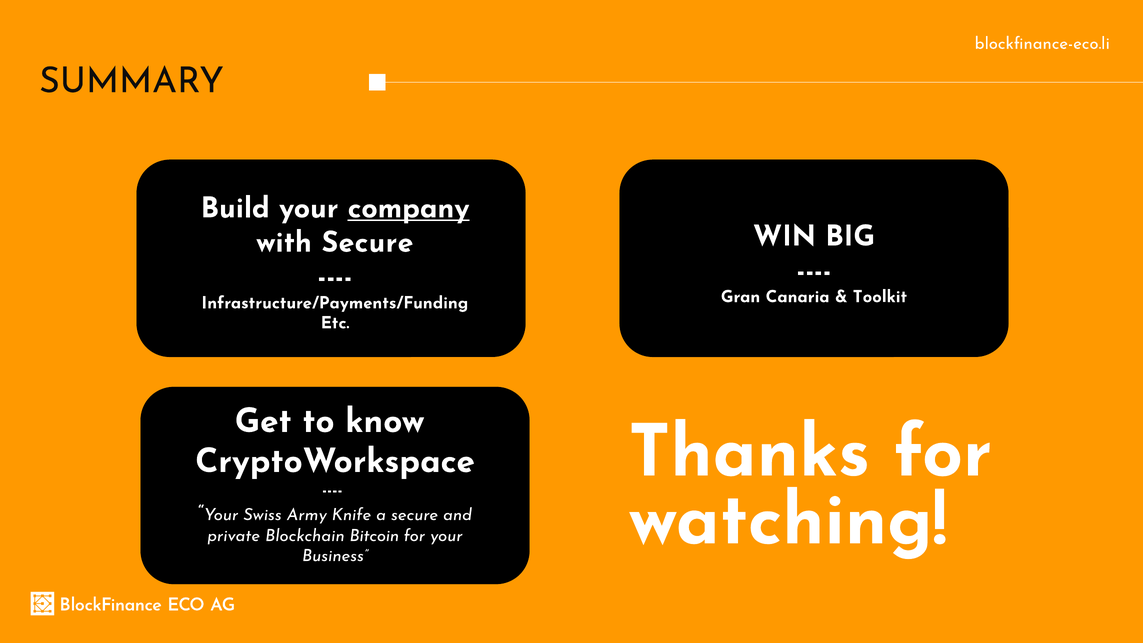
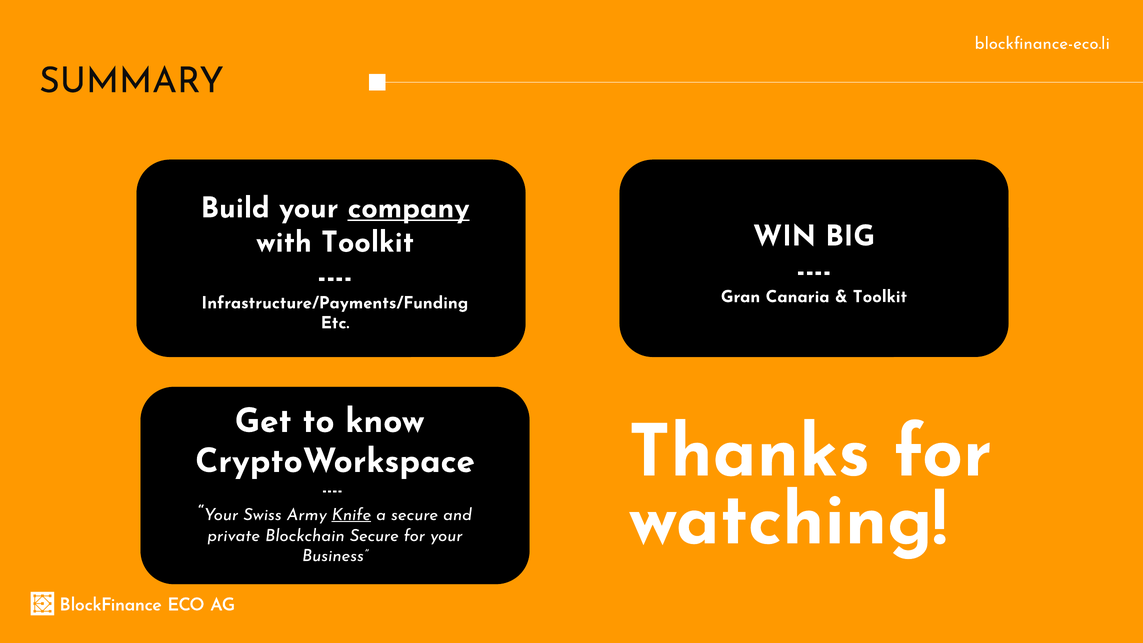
with Secure: Secure -> Toolkit
Knife underline: none -> present
Blockchain Bitcoin: Bitcoin -> Secure
